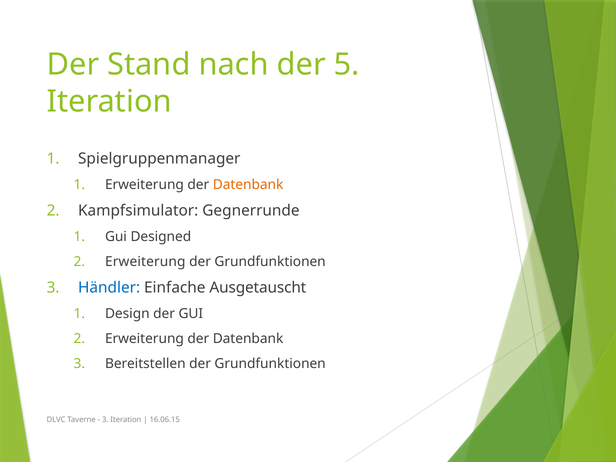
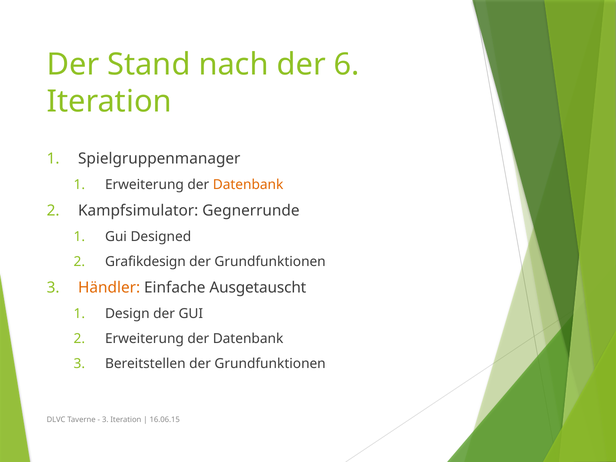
5: 5 -> 6
Erweiterung at (145, 262): Erweiterung -> Grafikdesign
Händler colour: blue -> orange
